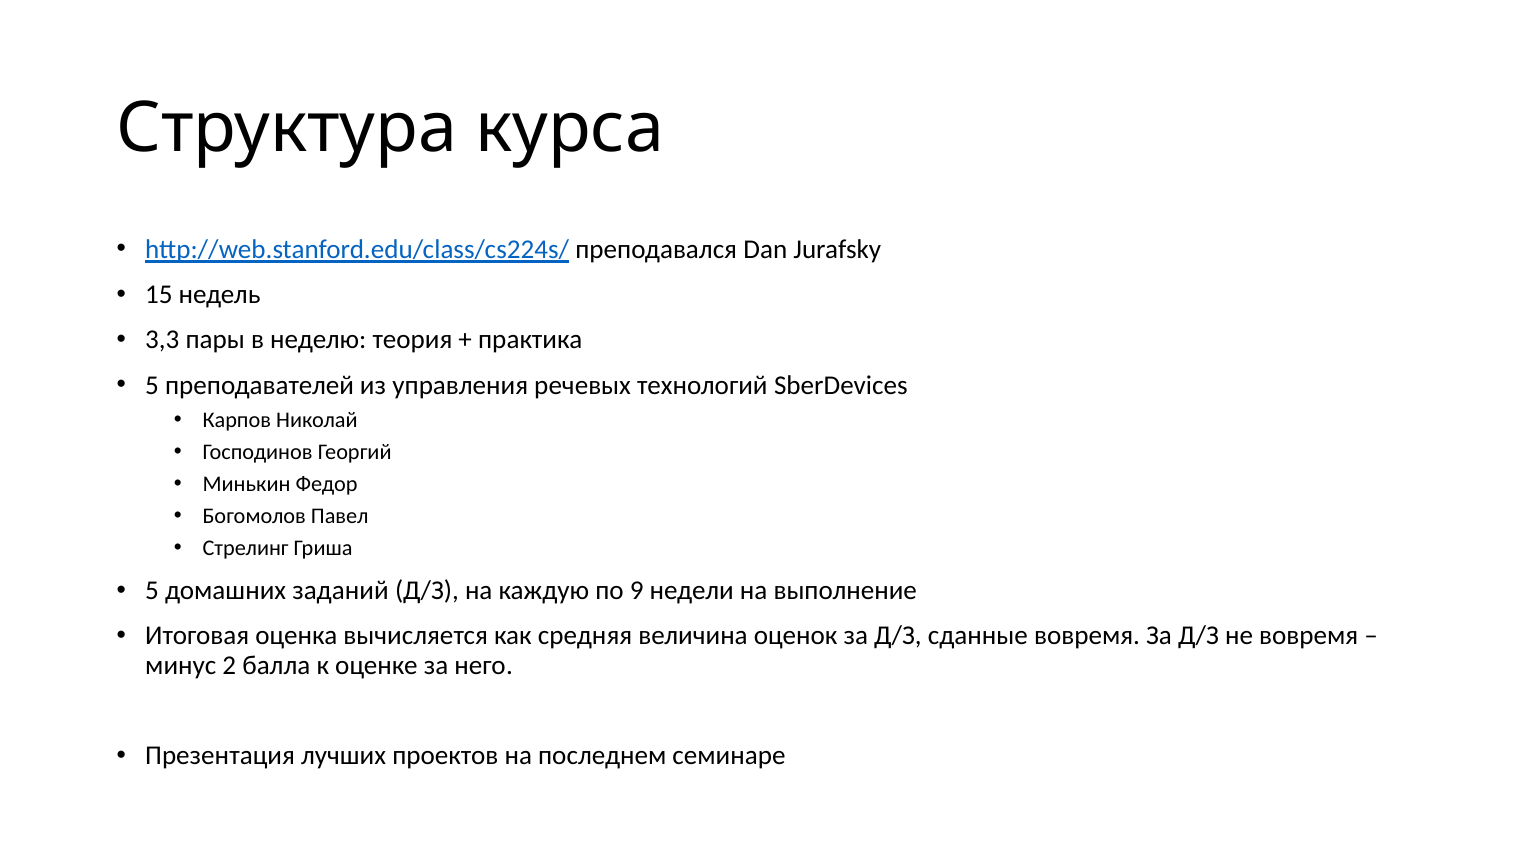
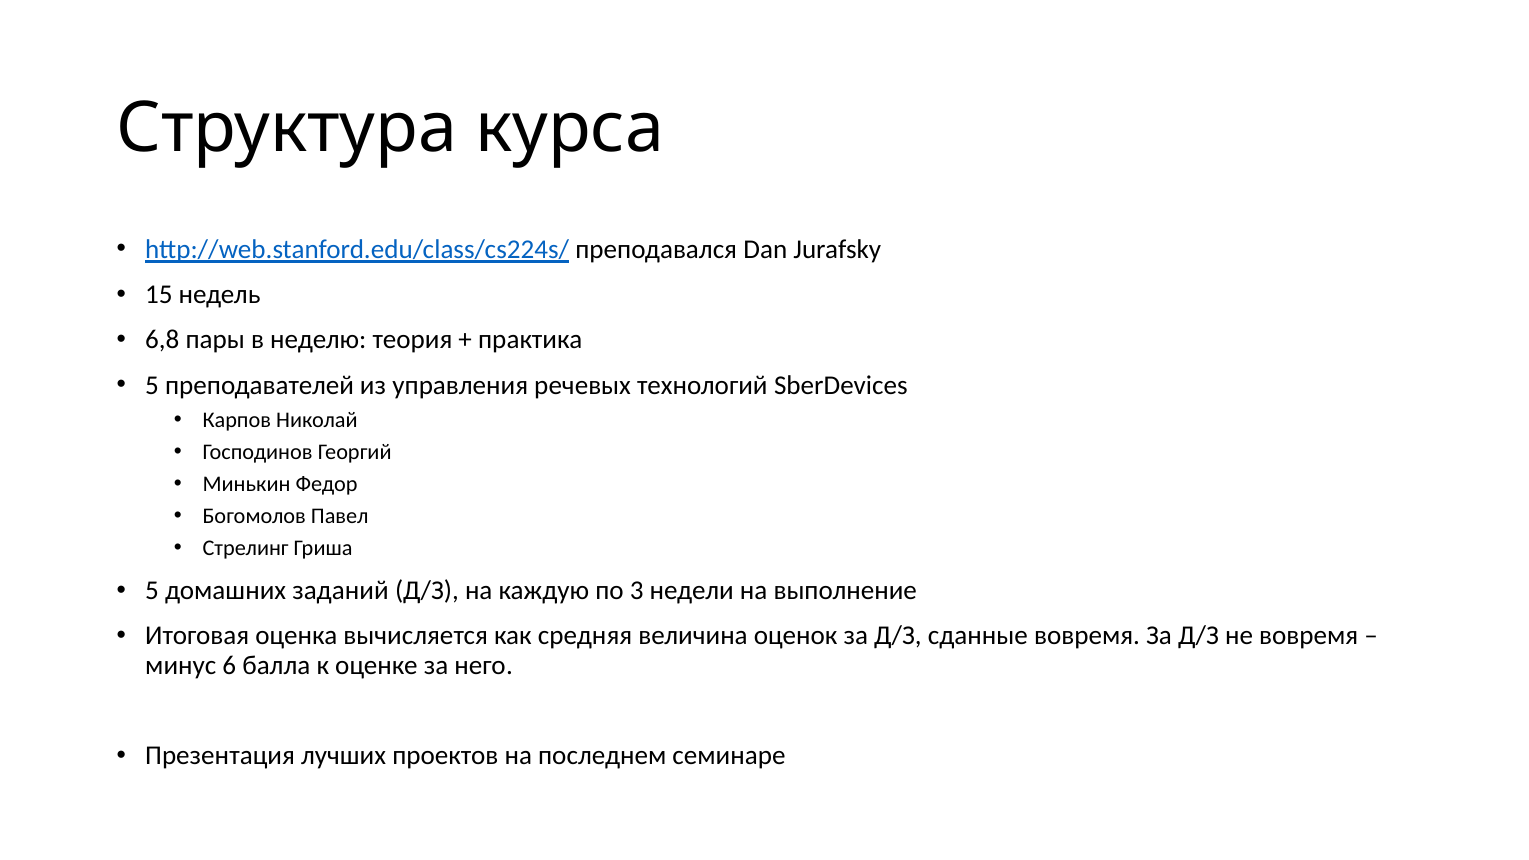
3,3: 3,3 -> 6,8
9: 9 -> 3
2: 2 -> 6
